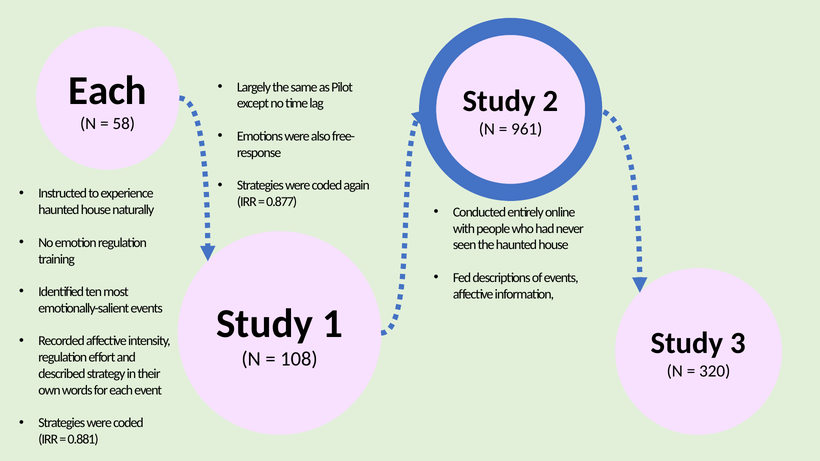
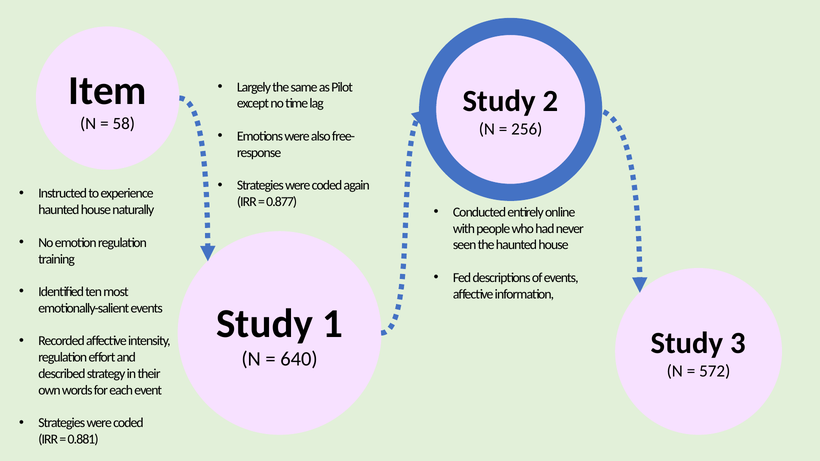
Each at (108, 91): Each -> Item
961: 961 -> 256
108: 108 -> 640
320: 320 -> 572
